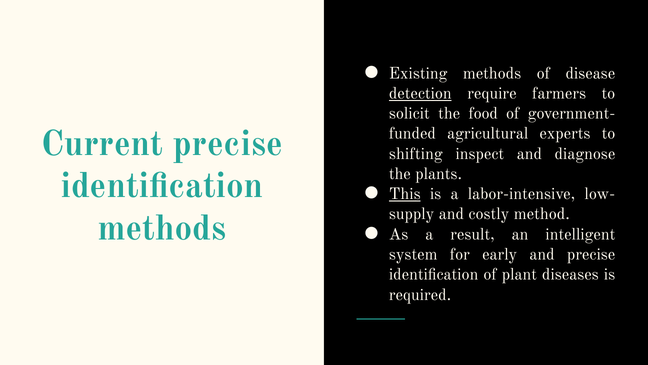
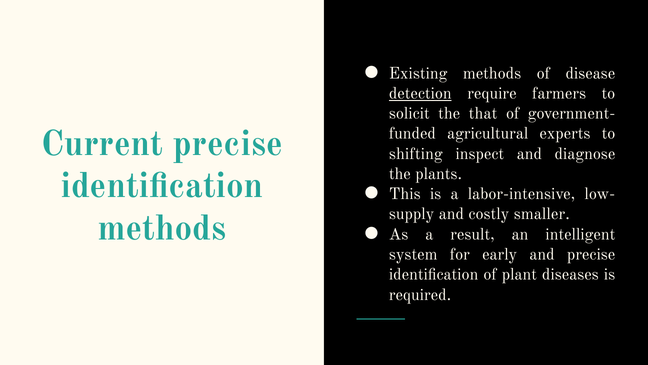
food: food -> that
This underline: present -> none
method: method -> smaller
